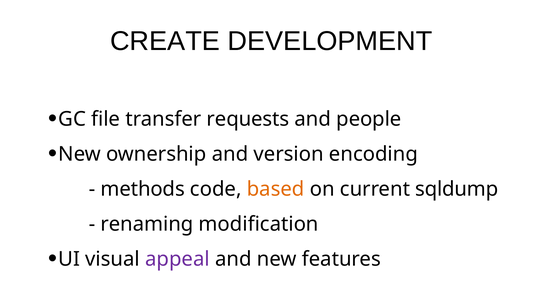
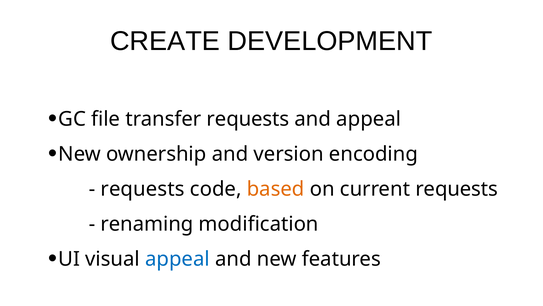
and people: people -> appeal
methods at (143, 189): methods -> requests
current sqldump: sqldump -> requests
appeal at (177, 259) colour: purple -> blue
